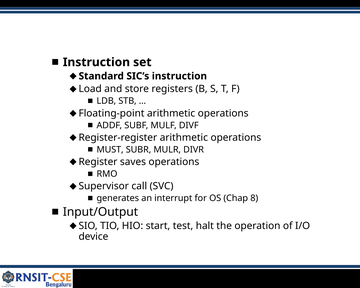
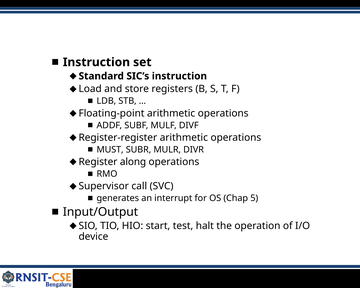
saves: saves -> along
8: 8 -> 5
